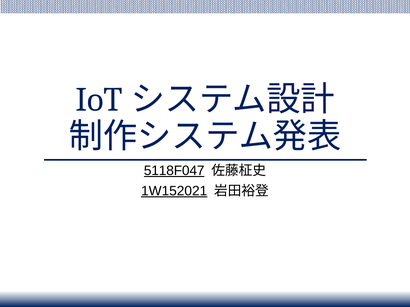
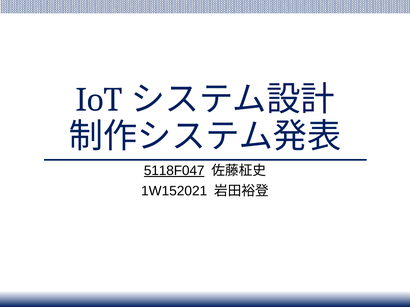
1W152021 underline: present -> none
